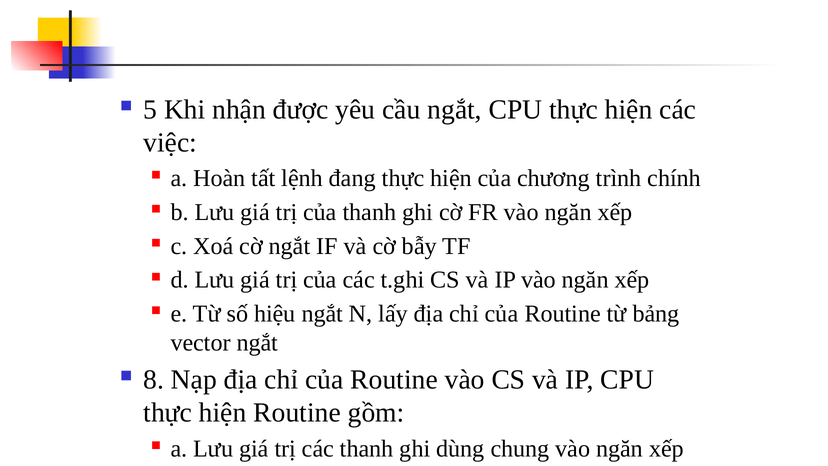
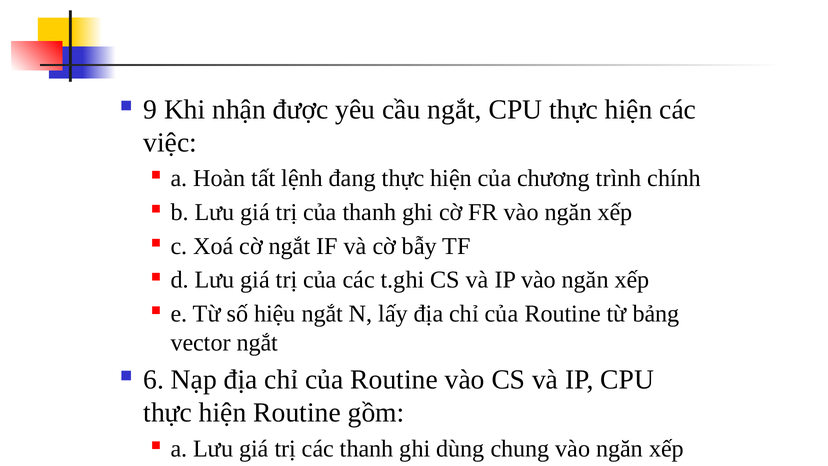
5: 5 -> 9
8: 8 -> 6
